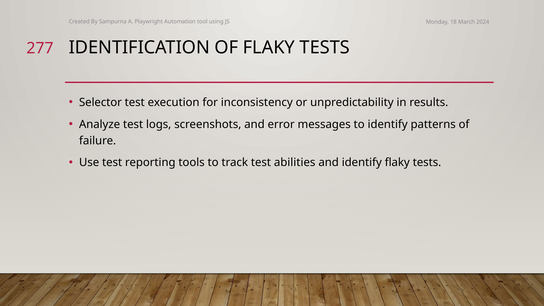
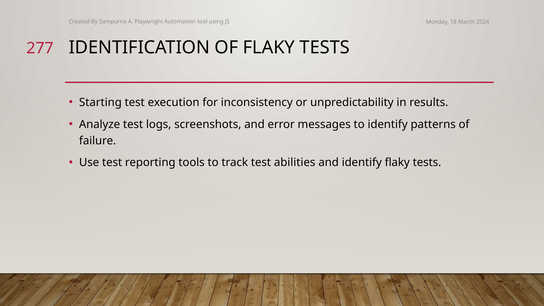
Selector: Selector -> Starting
